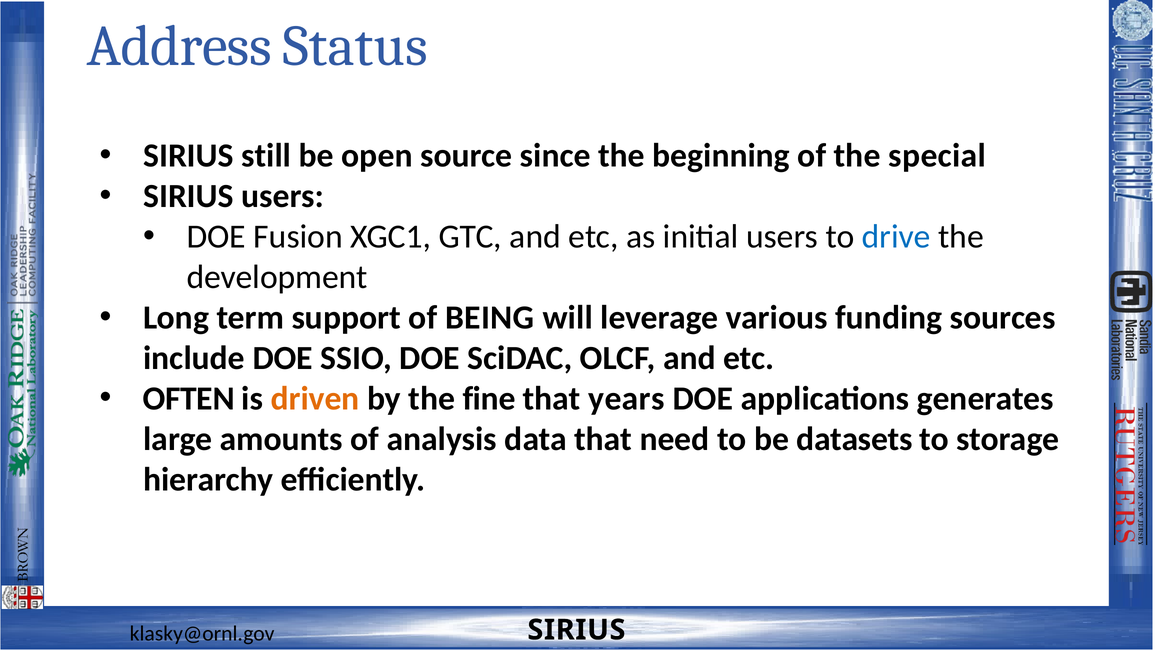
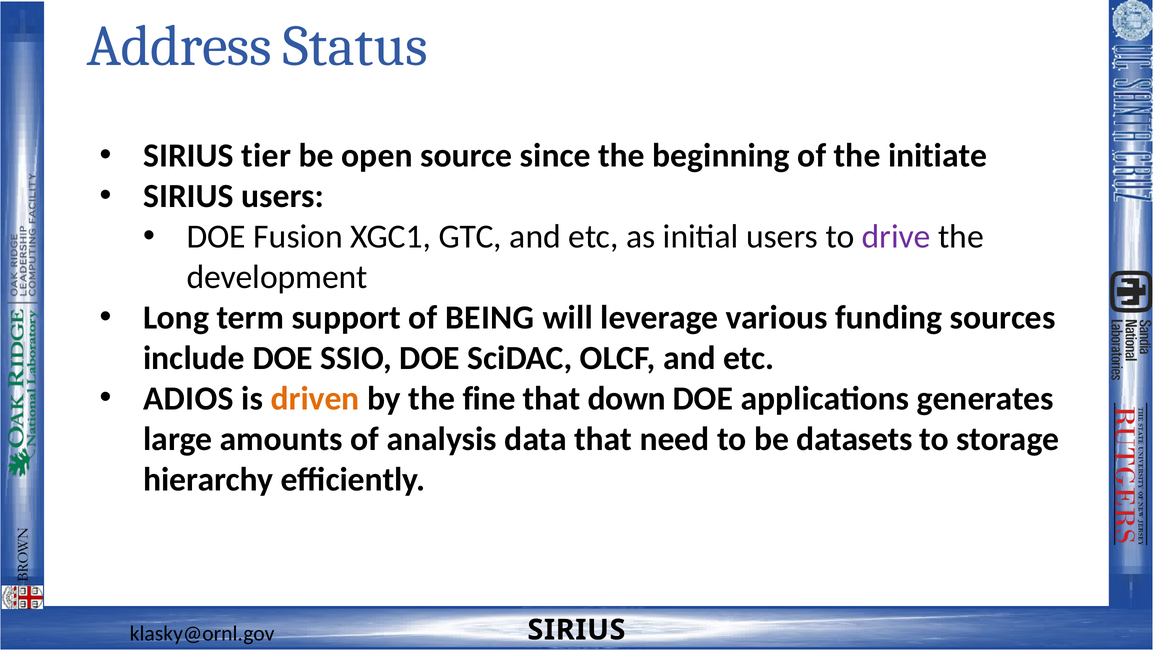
still: still -> tier
special: special -> initiate
drive colour: blue -> purple
OFTEN: OFTEN -> ADIOS
years: years -> down
